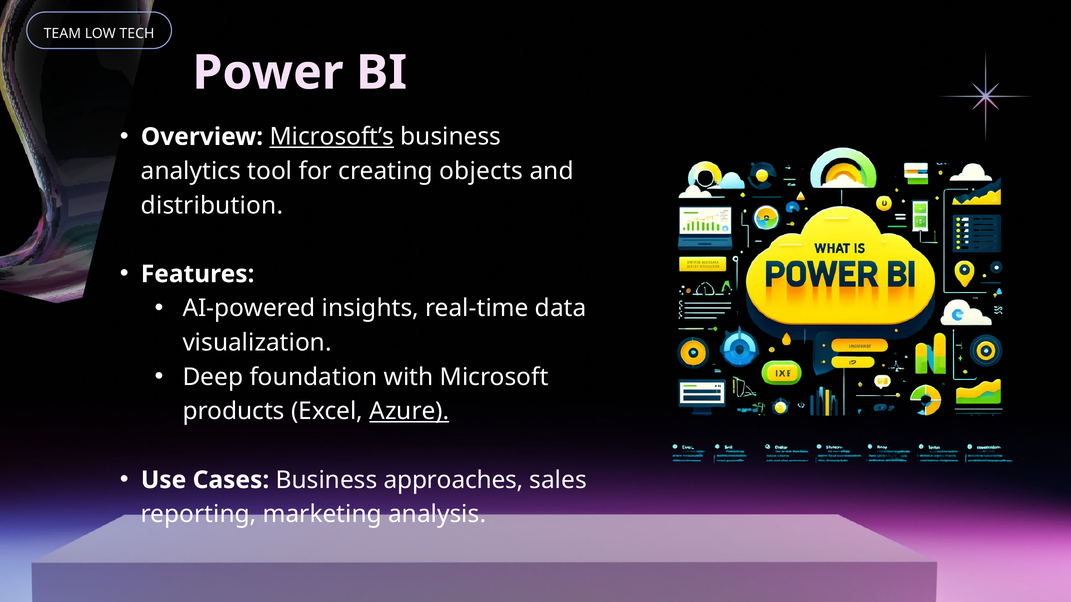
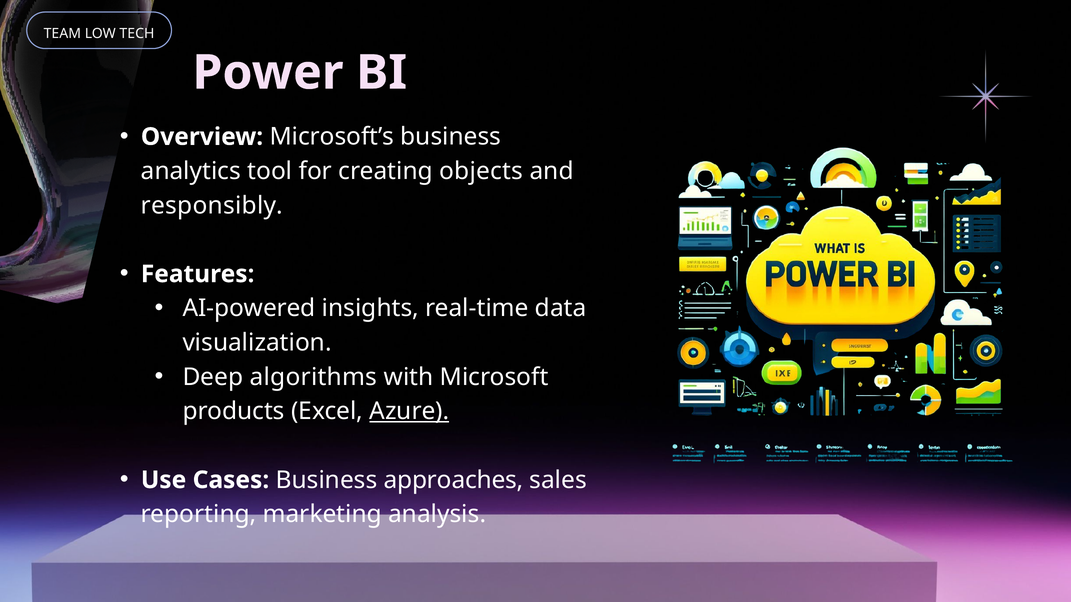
Microsoft’s underline: present -> none
distribution: distribution -> responsibly
foundation: foundation -> algorithms
